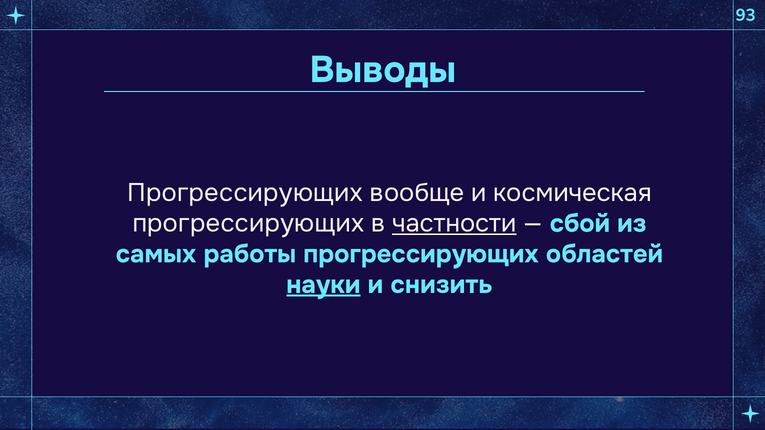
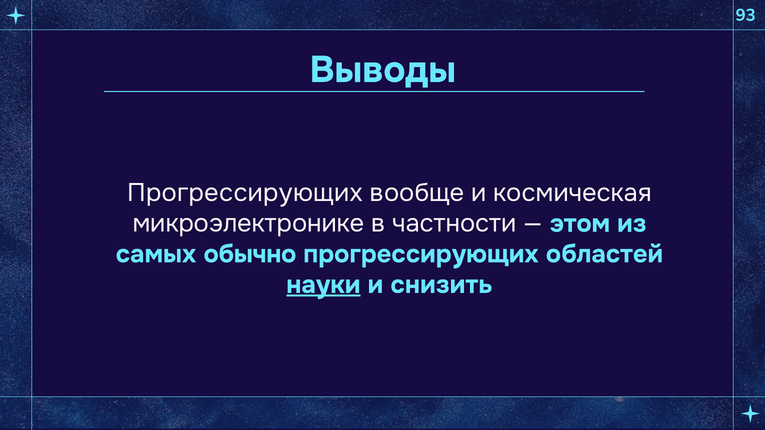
прогрессирующих at (248, 224): прогрессирующих -> микроэлектронике
частности underline: present -> none
сбой: сбой -> этом
работы: работы -> обычно
